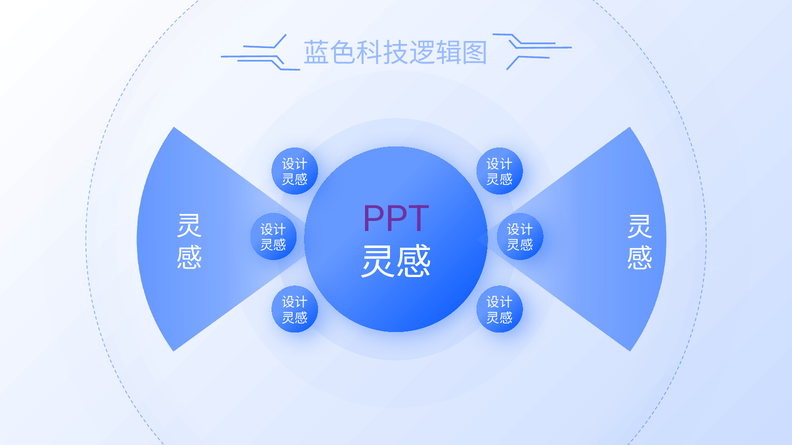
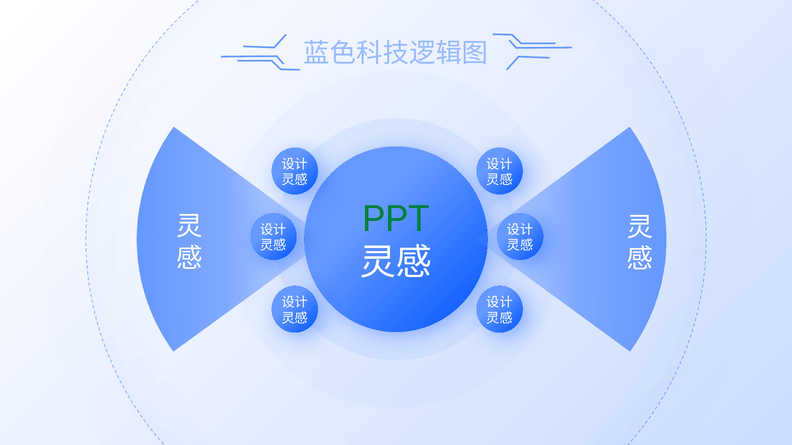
PPT colour: purple -> green
